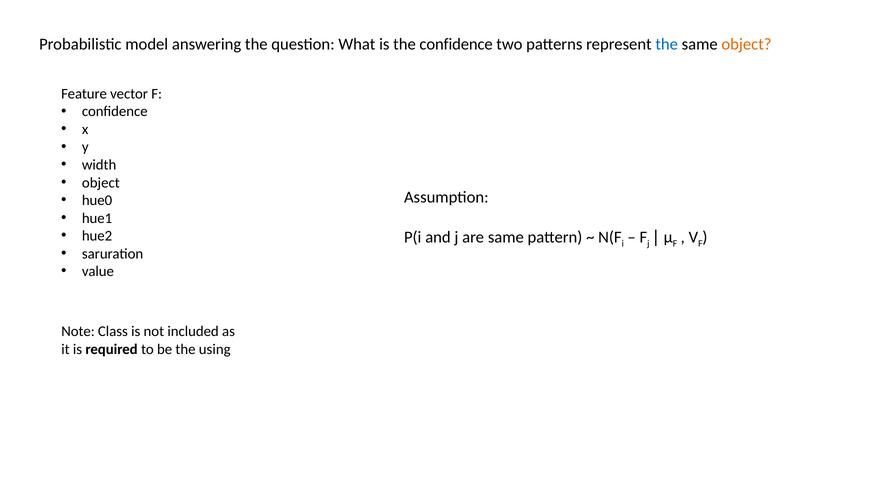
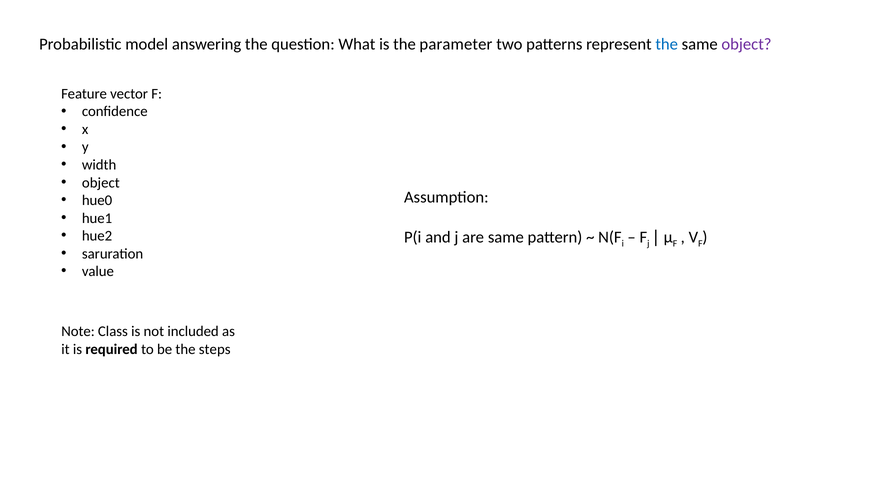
the confidence: confidence -> parameter
object at (746, 44) colour: orange -> purple
using: using -> steps
